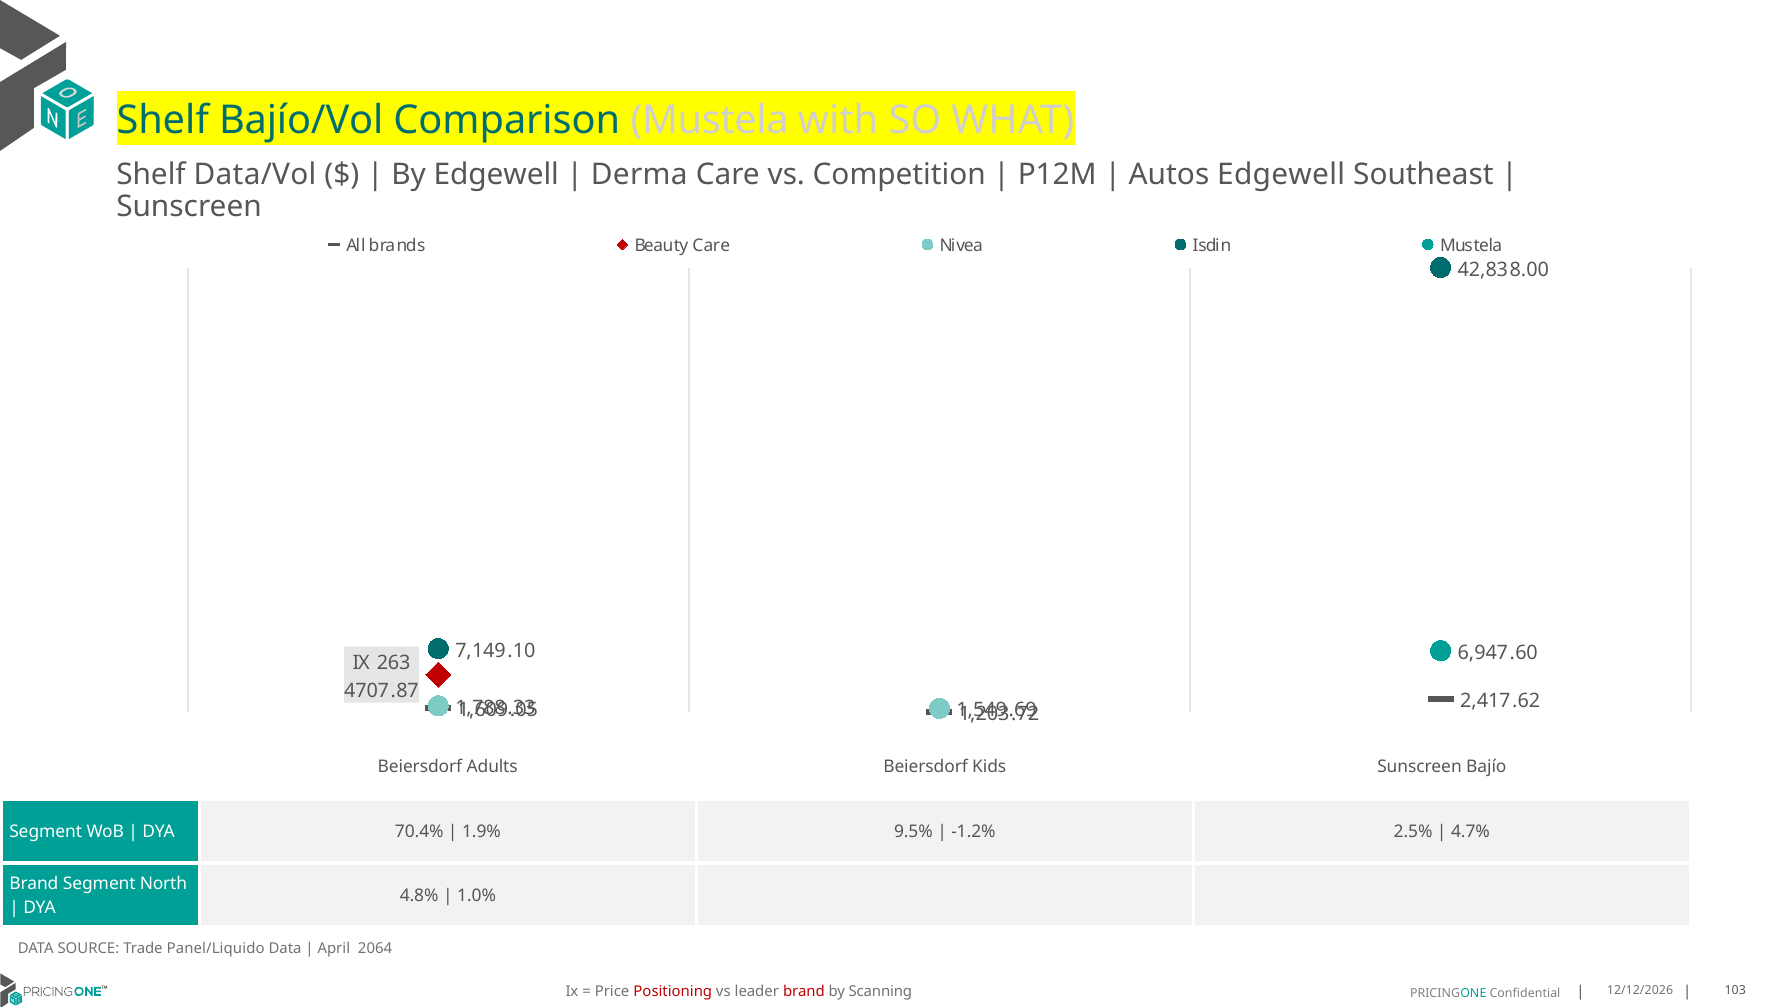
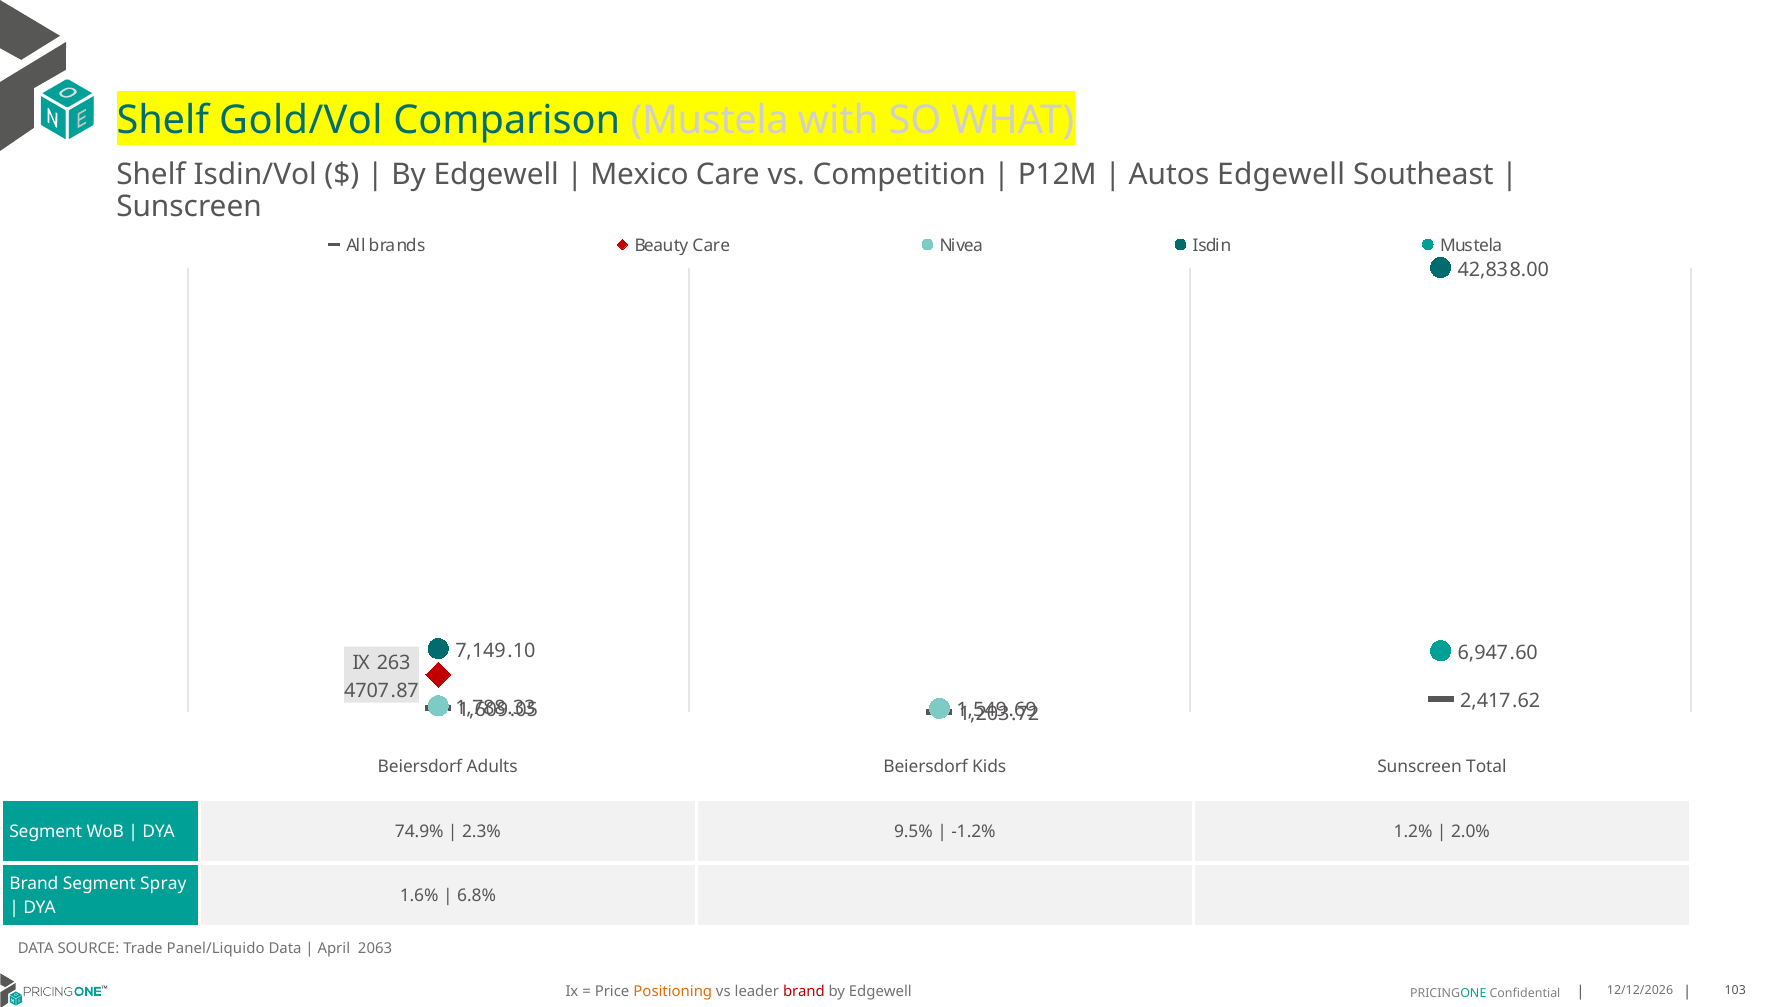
Bajío/Vol: Bajío/Vol -> Gold/Vol
Data/Vol: Data/Vol -> Isdin/Vol
Derma: Derma -> Mexico
Bajío: Bajío -> Total
70.4%: 70.4% -> 74.9%
1.9%: 1.9% -> 2.3%
2.5%: 2.5% -> 1.2%
4.7%: 4.7% -> 2.0%
North: North -> Spray
4.8%: 4.8% -> 1.6%
1.0%: 1.0% -> 6.8%
2064: 2064 -> 2063
Positioning colour: red -> orange
Scanning at (880, 991): Scanning -> Edgewell
